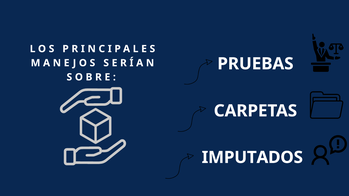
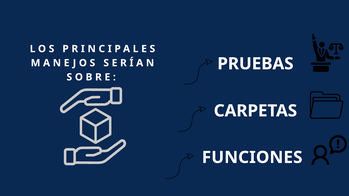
IMPUTADOS: IMPUTADOS -> FUNCIONES
